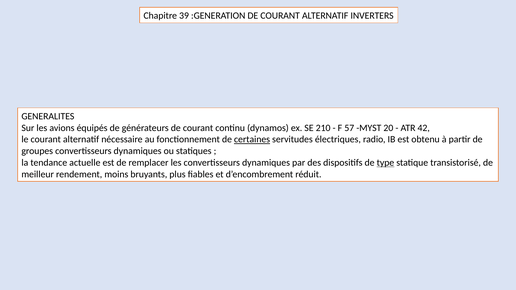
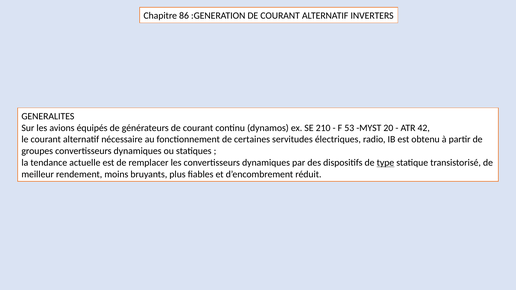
39: 39 -> 86
57: 57 -> 53
certaines underline: present -> none
